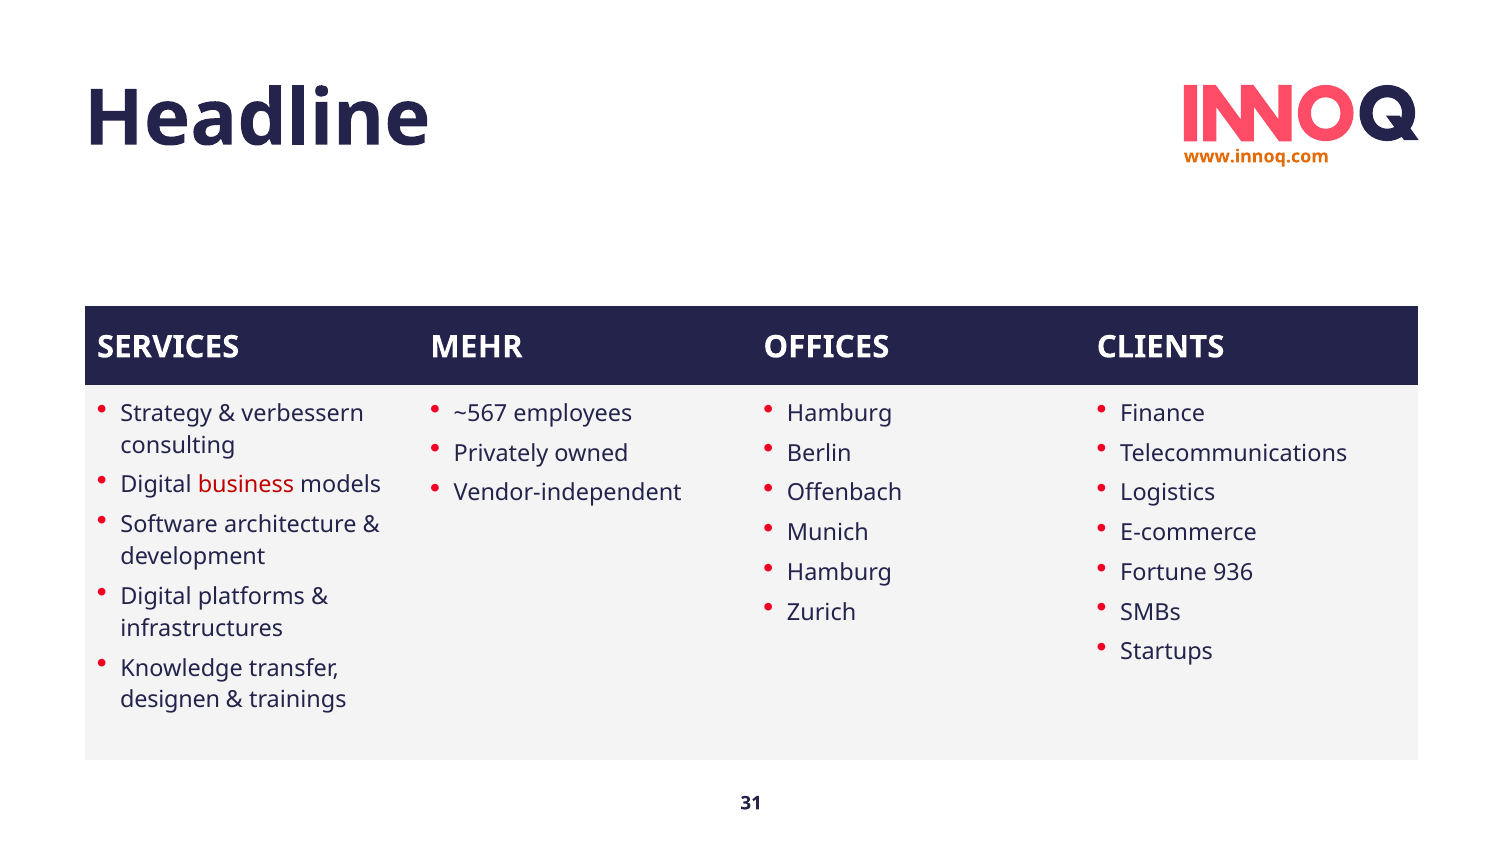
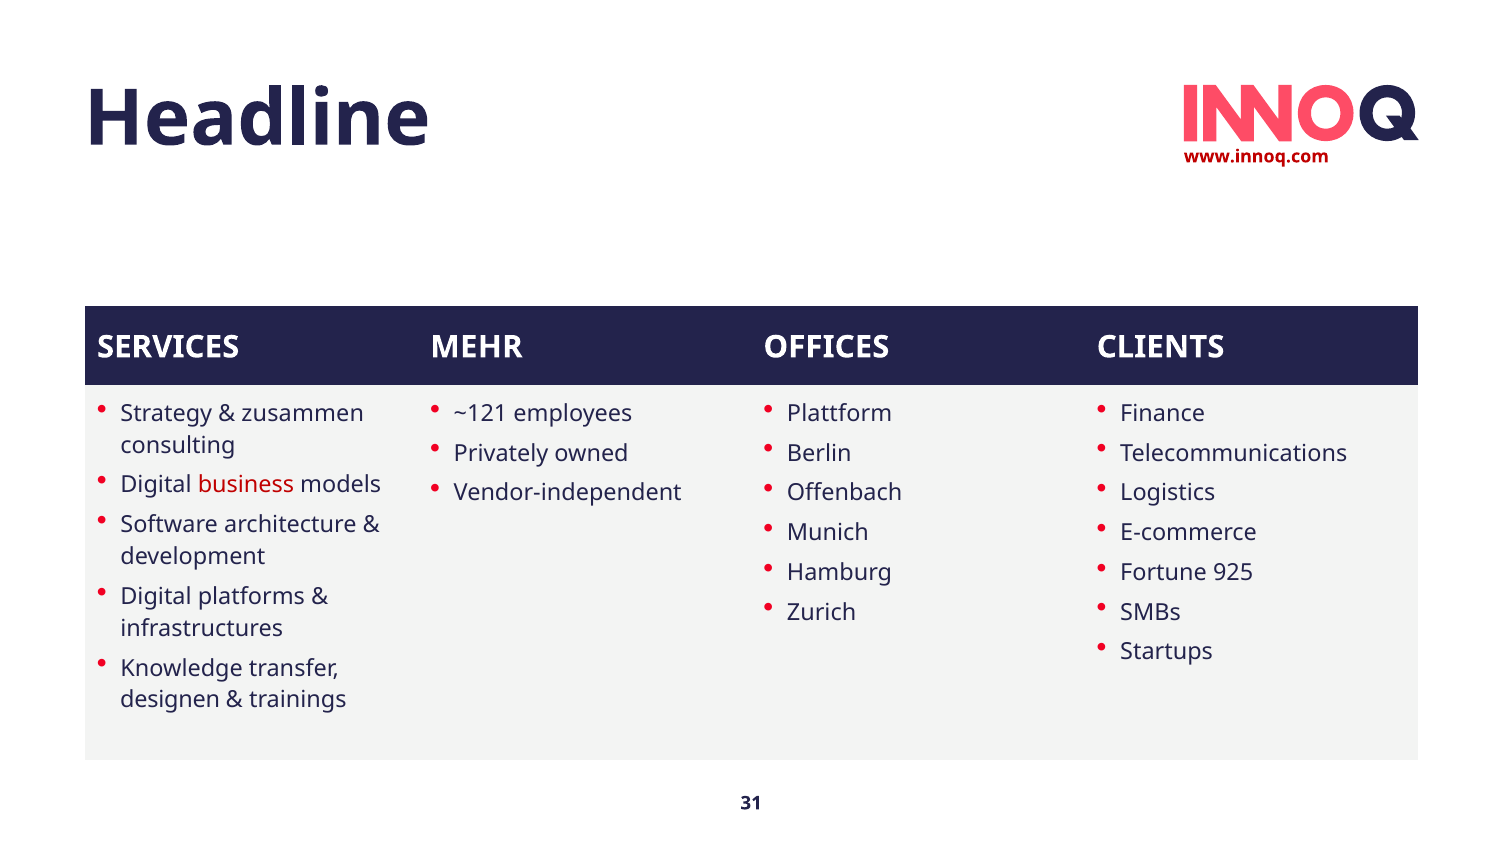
www.innoq.com colour: orange -> red
verbessern: verbessern -> zusammen
~567: ~567 -> ~121
Hamburg at (840, 414): Hamburg -> Plattform
936: 936 -> 925
